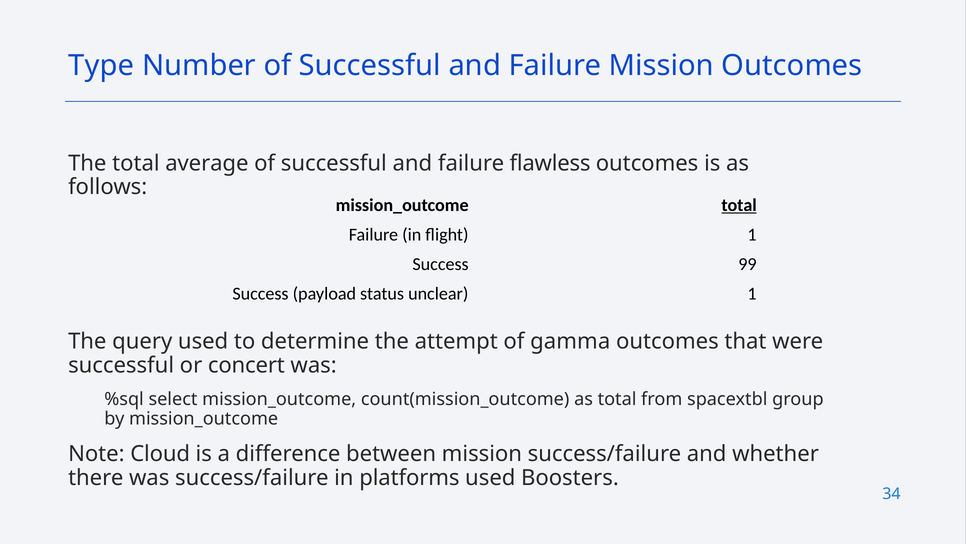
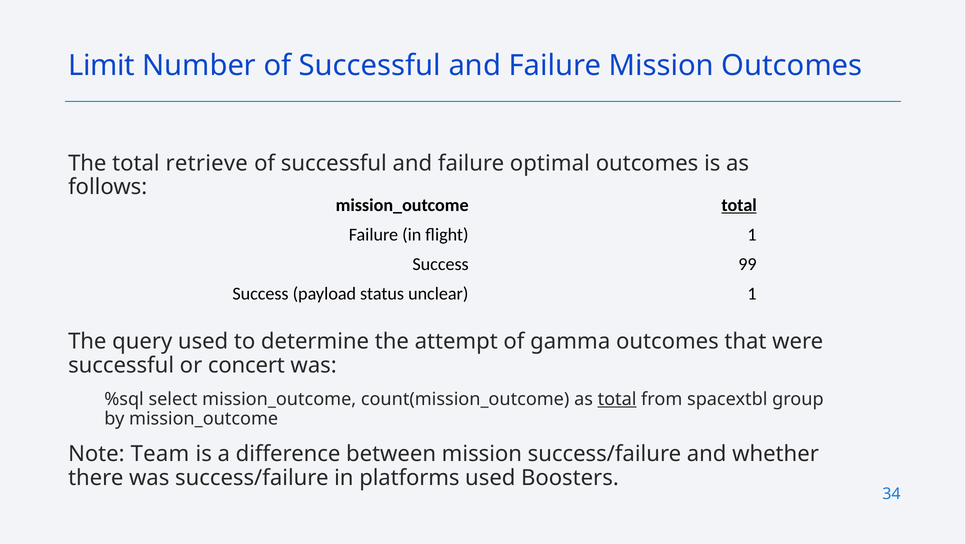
Type: Type -> Limit
average: average -> retrieve
flawless: flawless -> optimal
total at (617, 399) underline: none -> present
Cloud: Cloud -> Team
